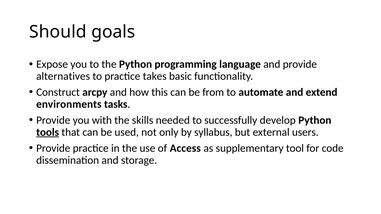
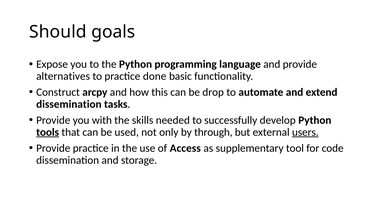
takes: takes -> done
from: from -> drop
environments at (69, 104): environments -> dissemination
syllabus: syllabus -> through
users underline: none -> present
